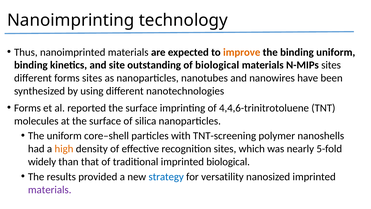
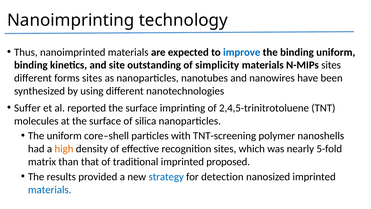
improve colour: orange -> blue
of biological: biological -> simplicity
Forms at (27, 108): Forms -> Suffer
4,4,6-trinitrotoluene: 4,4,6-trinitrotoluene -> 2,4,5-trinitrotoluene
widely: widely -> matrix
imprinted biological: biological -> proposed
versatility: versatility -> detection
materials at (50, 189) colour: purple -> blue
